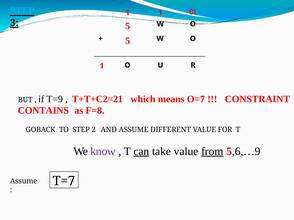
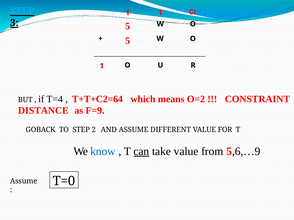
T=9: T=9 -> T=4
T+T+C2=21: T+T+C2=21 -> T+T+C2=64
O=7: O=7 -> O=2
CONTAINS: CONTAINS -> DISTANCE
F=8: F=8 -> F=9
know colour: purple -> blue
from underline: present -> none
T=7: T=7 -> T=0
